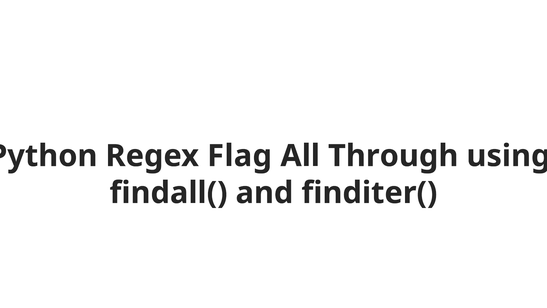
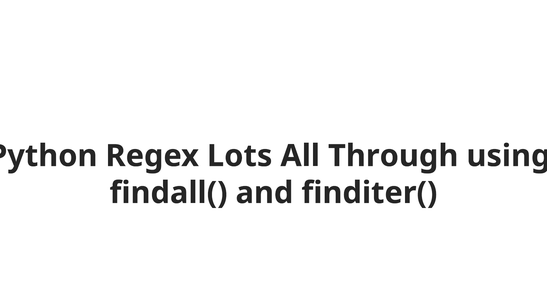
Flag: Flag -> Lots
